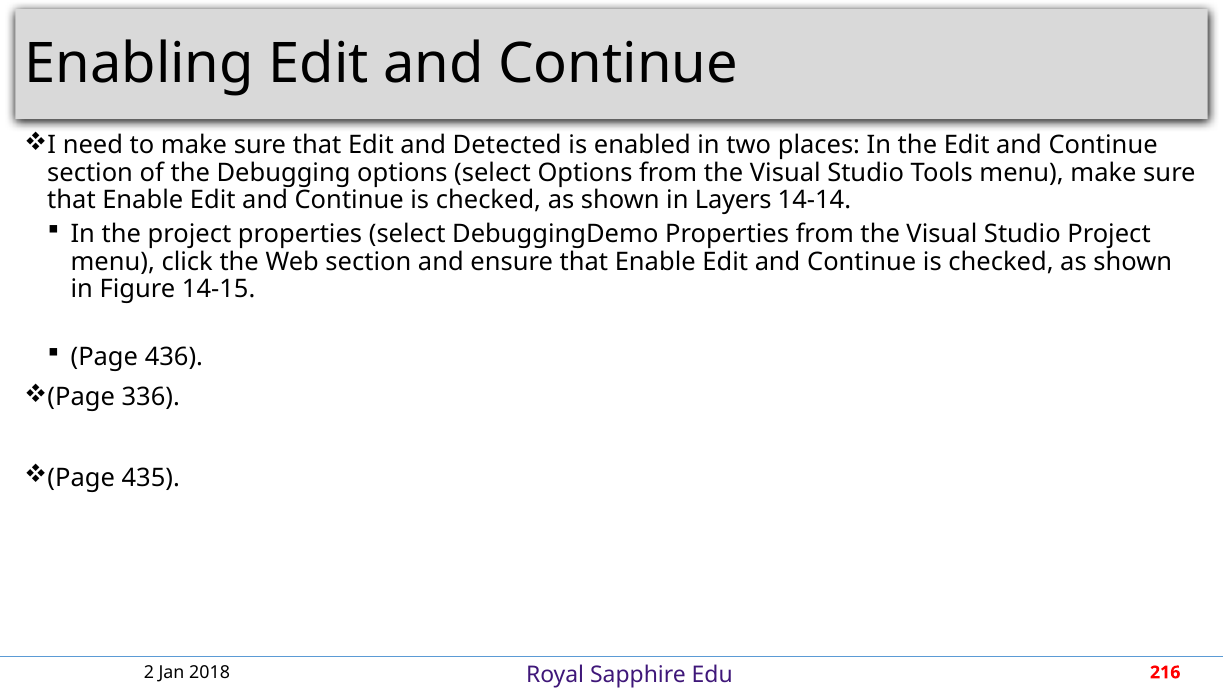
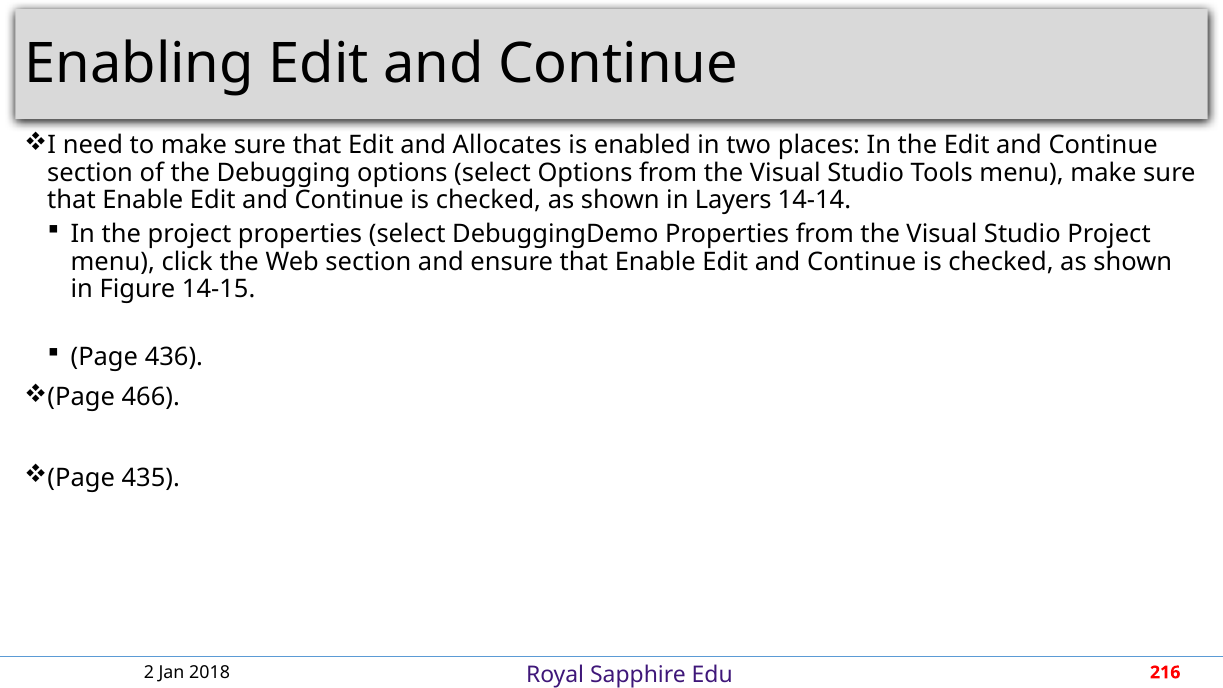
Detected: Detected -> Allocates
336: 336 -> 466
